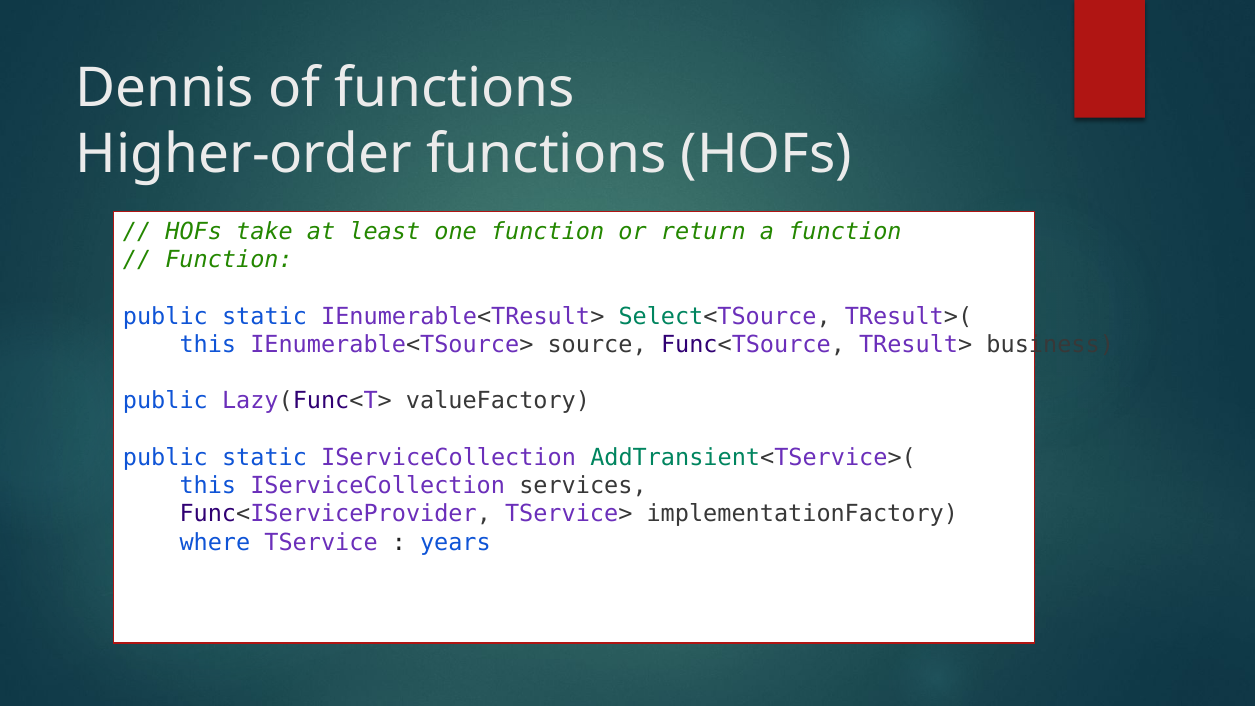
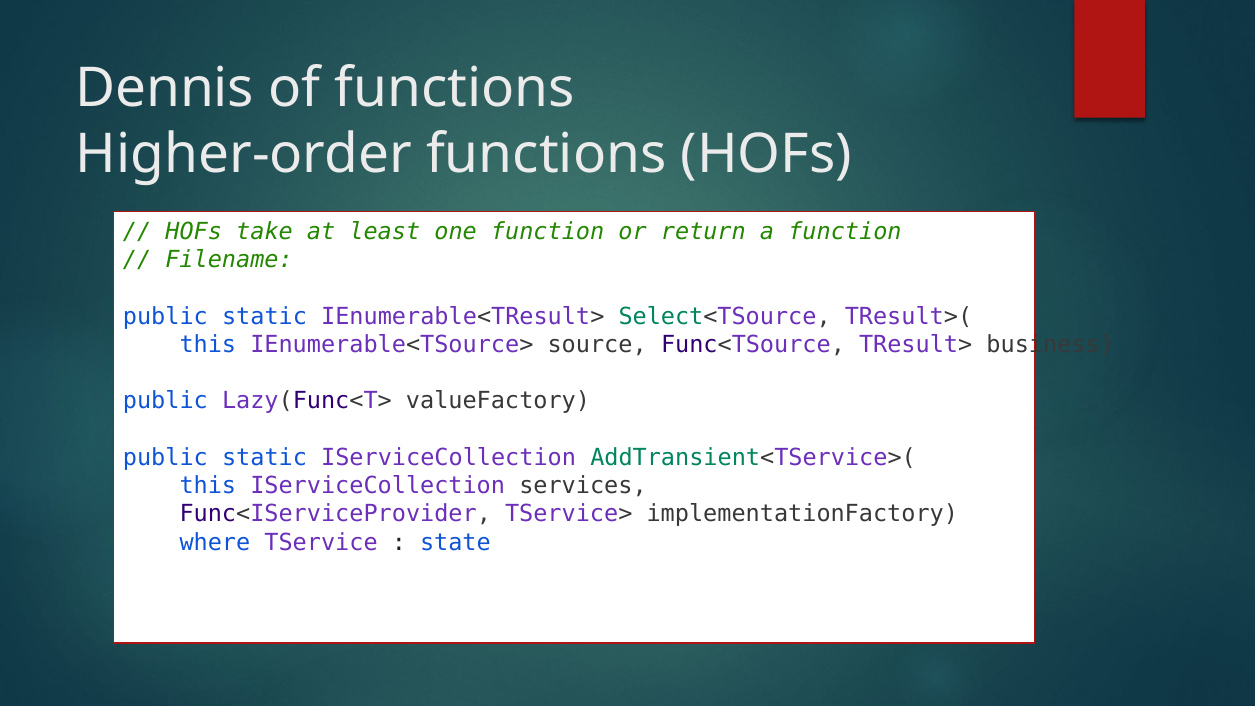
Function at (229, 260): Function -> Filename
years: years -> state
